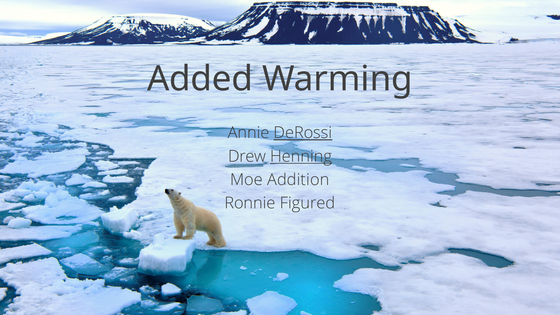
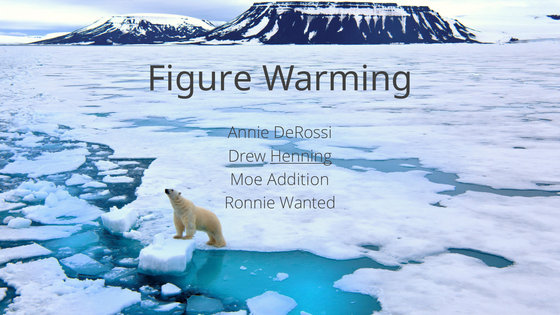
Added: Added -> Figure
DeRossi underline: present -> none
Figured: Figured -> Wanted
